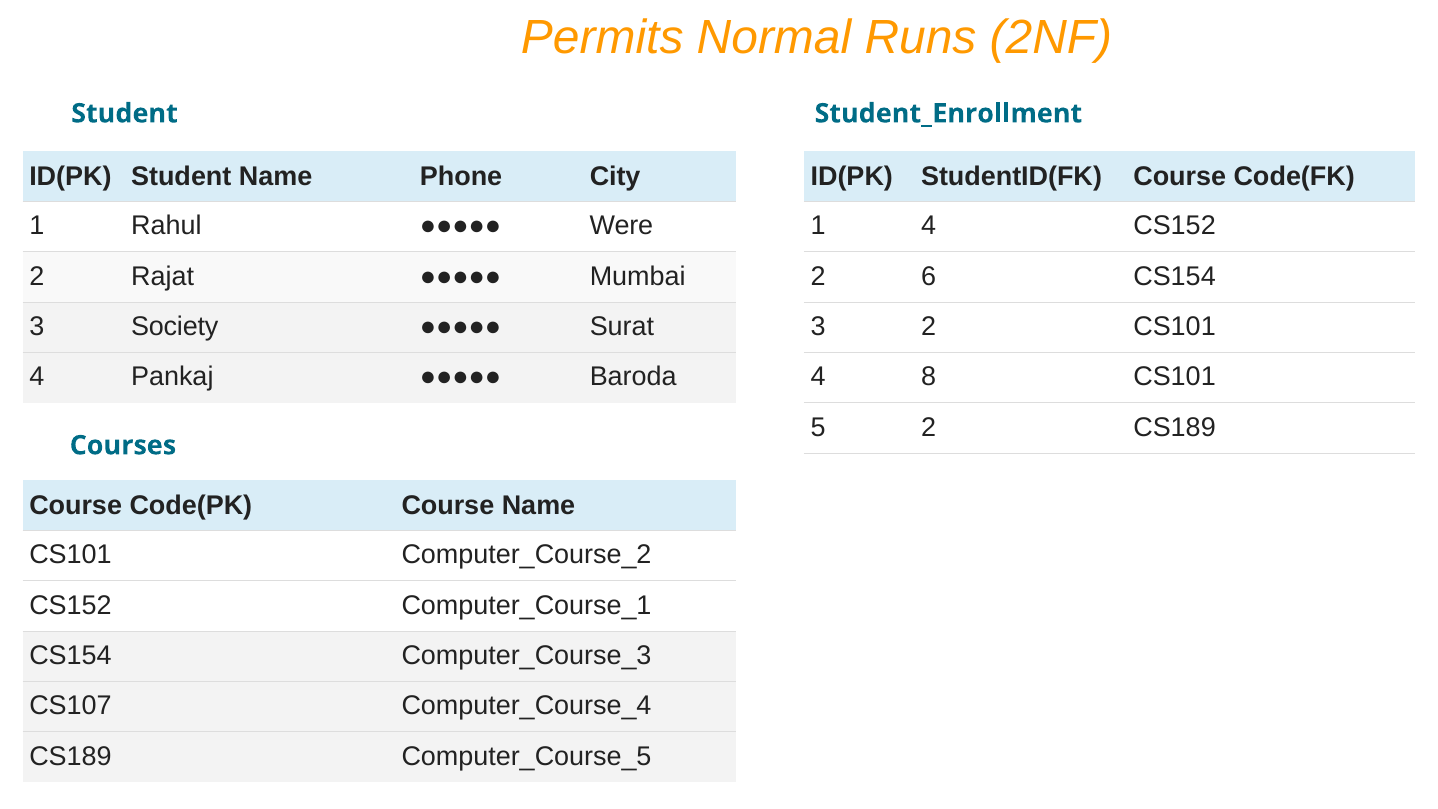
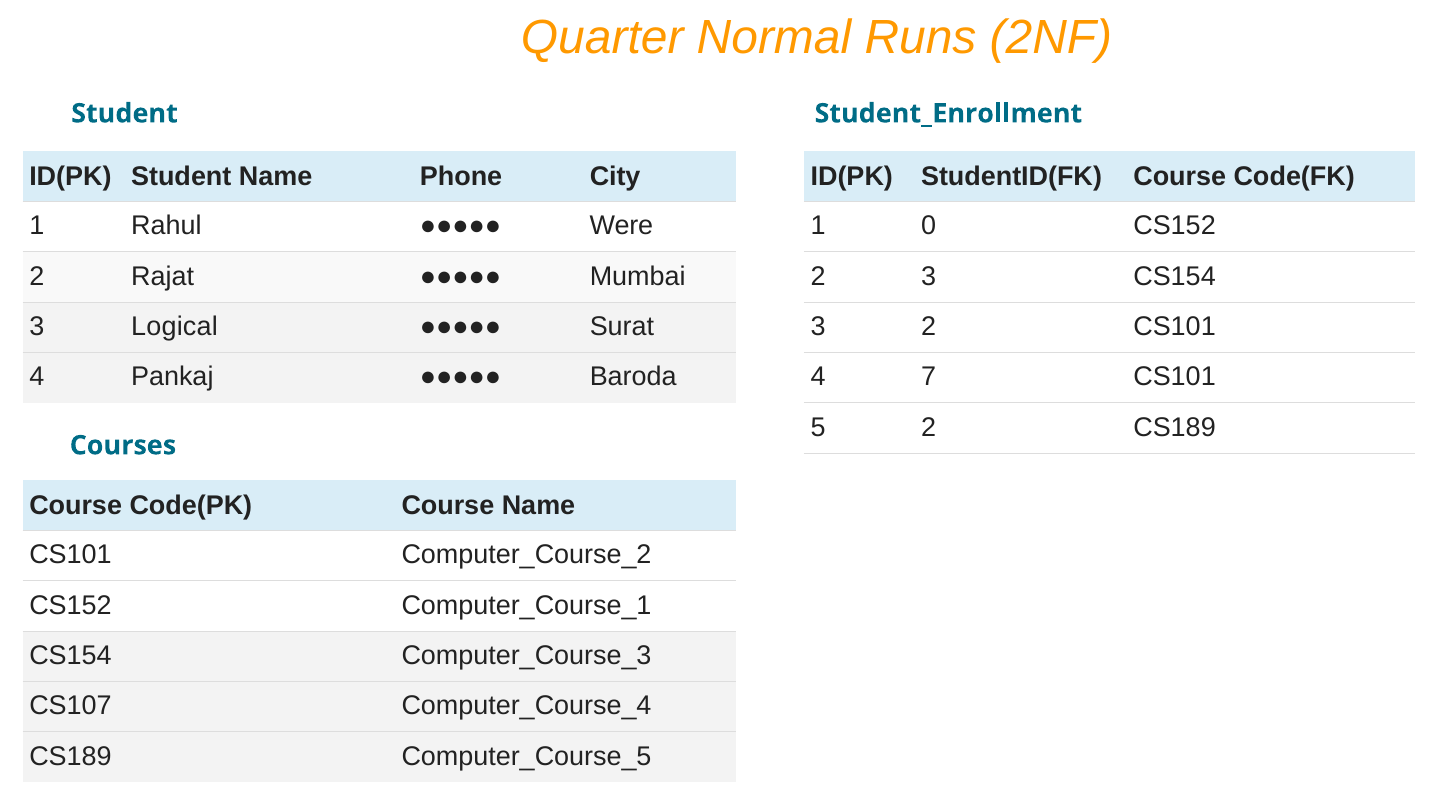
Permits: Permits -> Quarter
1 4: 4 -> 0
2 6: 6 -> 3
Society: Society -> Logical
8: 8 -> 7
